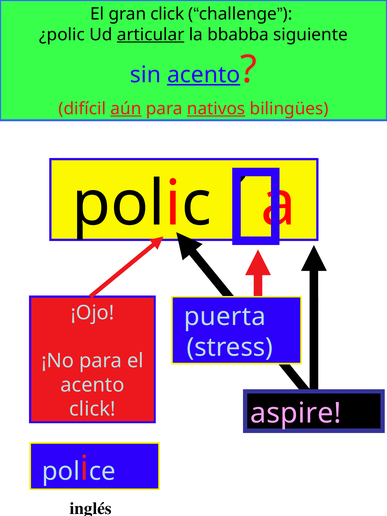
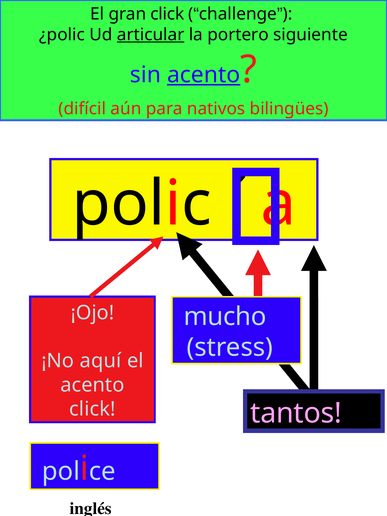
bbabba: bbabba -> portero
aún underline: present -> none
nativos underline: present -> none
puerta: puerta -> mucho
¡No para: para -> aquí
aspire: aspire -> tantos
